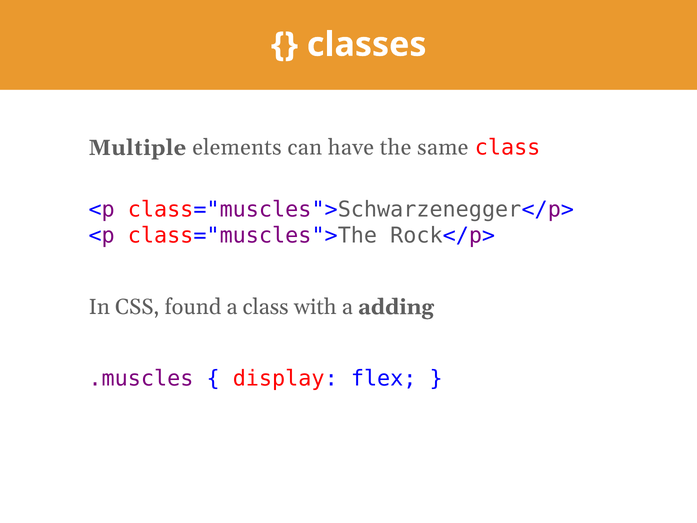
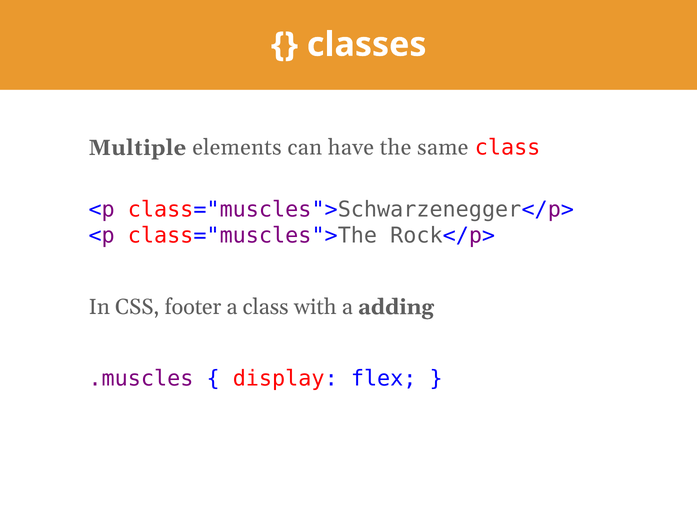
found: found -> footer
